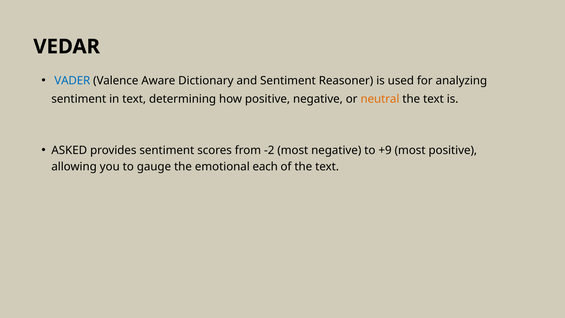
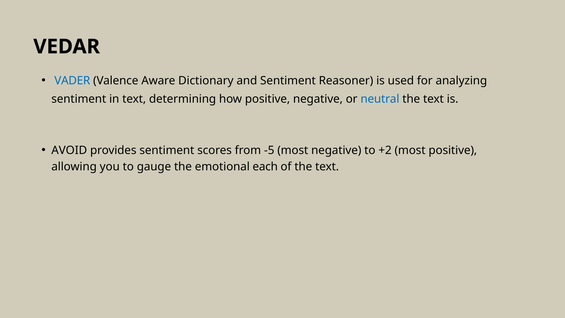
neutral colour: orange -> blue
ASKED: ASKED -> AVOID
-2: -2 -> -5
+9: +9 -> +2
